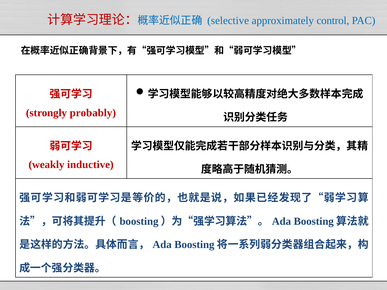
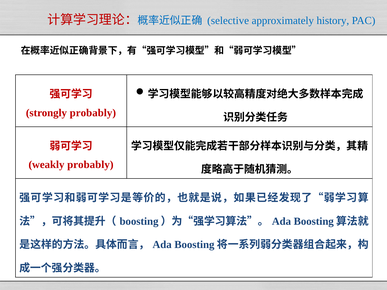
control: control -> history
weakly inductive: inductive -> probably
